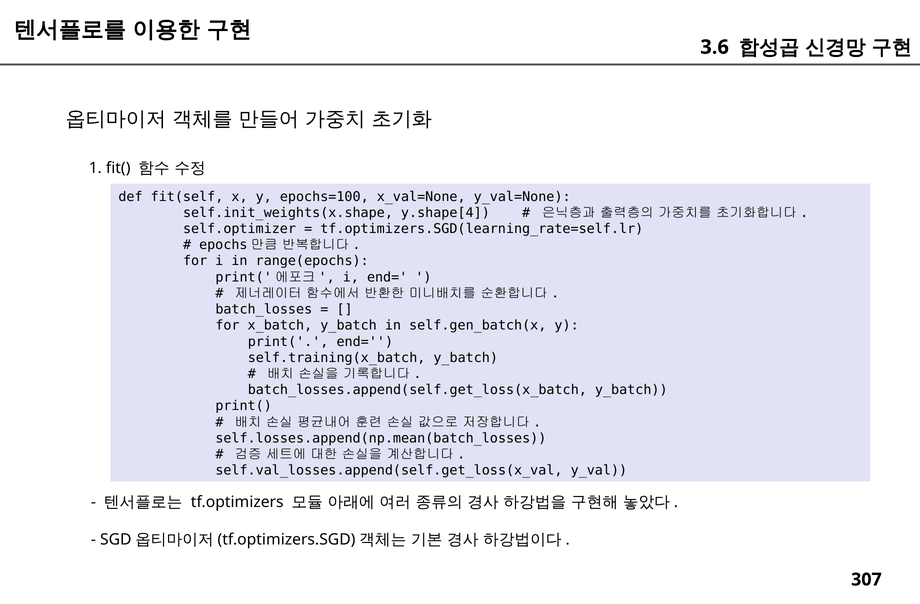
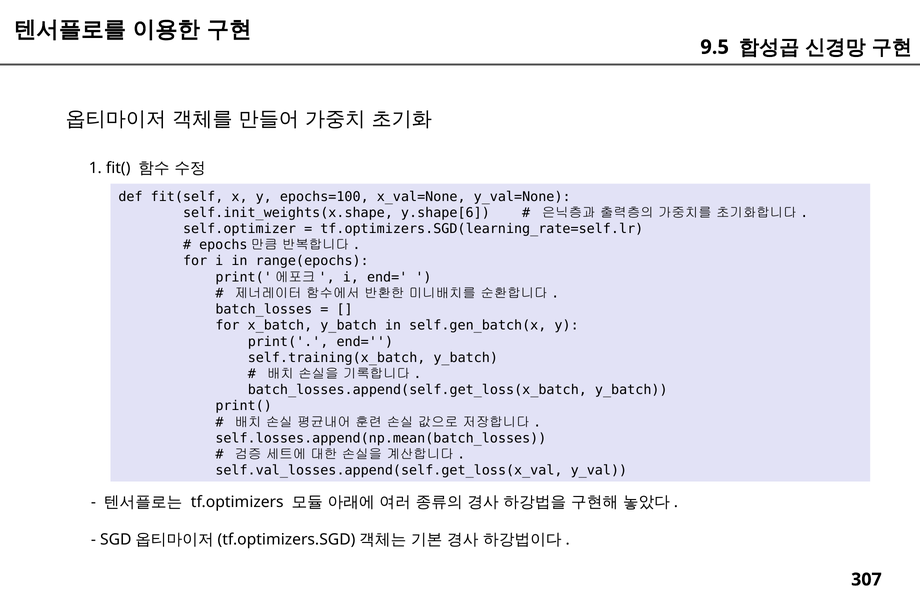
3.6: 3.6 -> 9.5
y.shape[4: y.shape[4 -> y.shape[6
